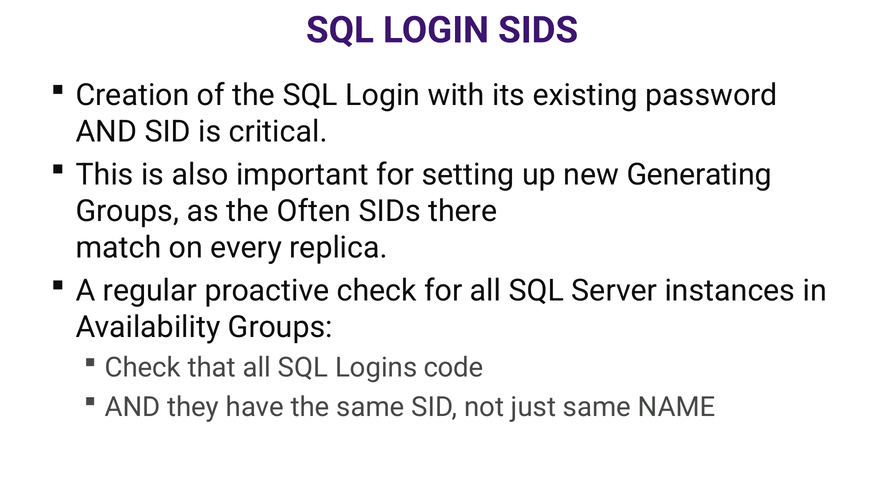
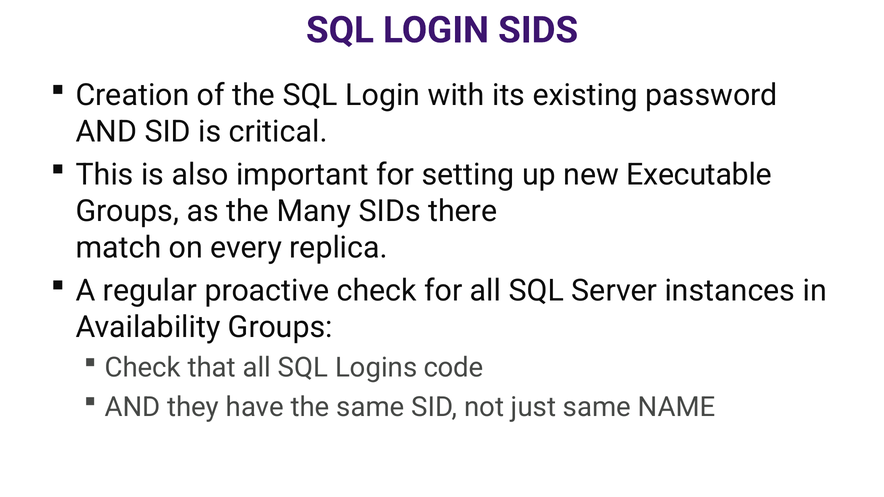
Generating: Generating -> Executable
Often: Often -> Many
